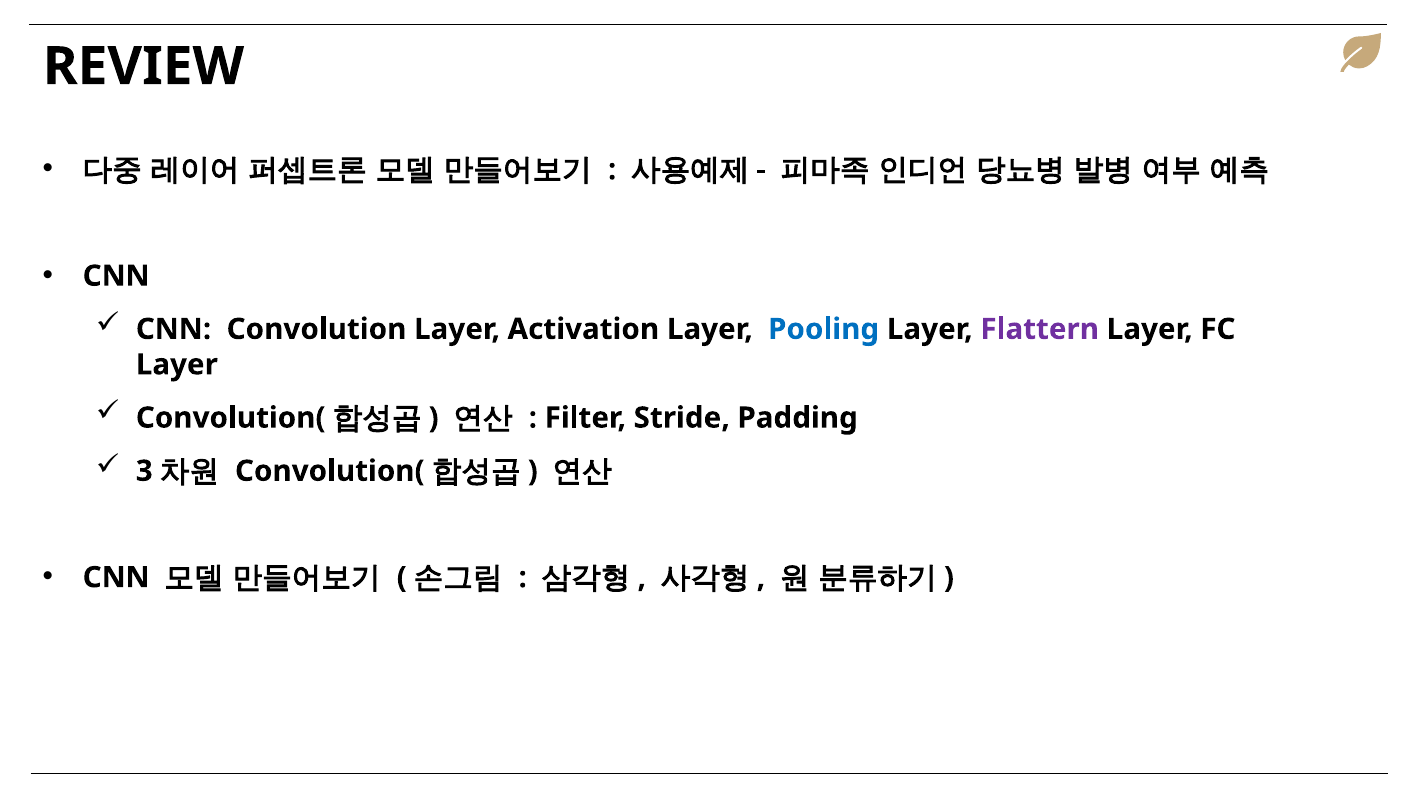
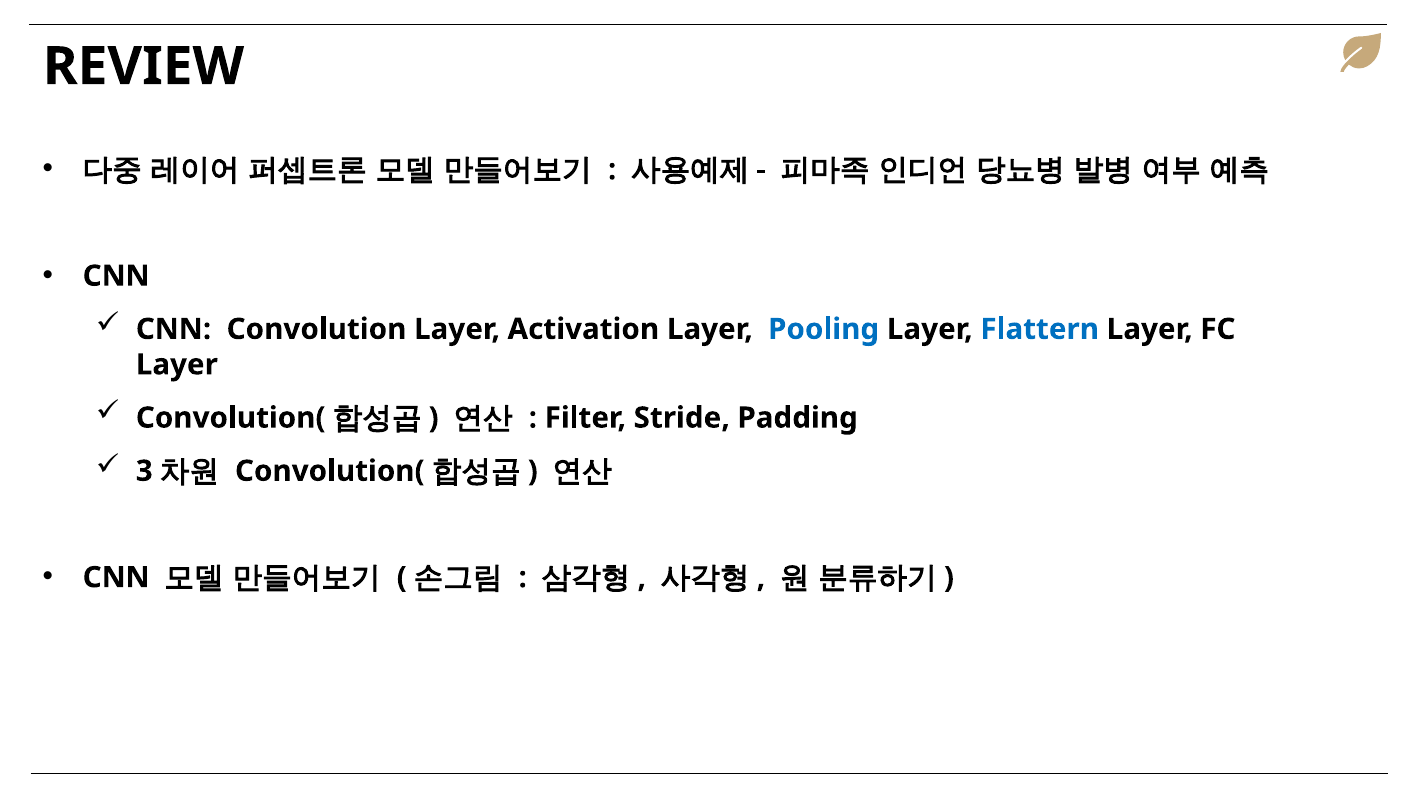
Flattern colour: purple -> blue
